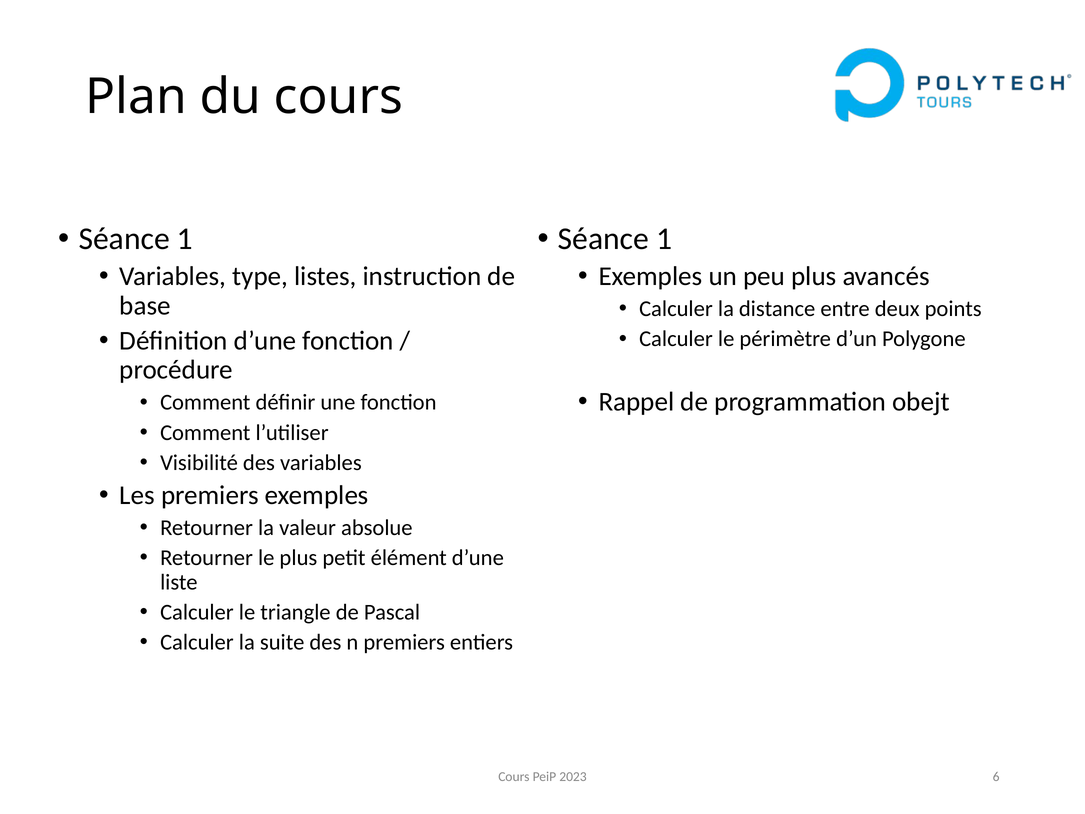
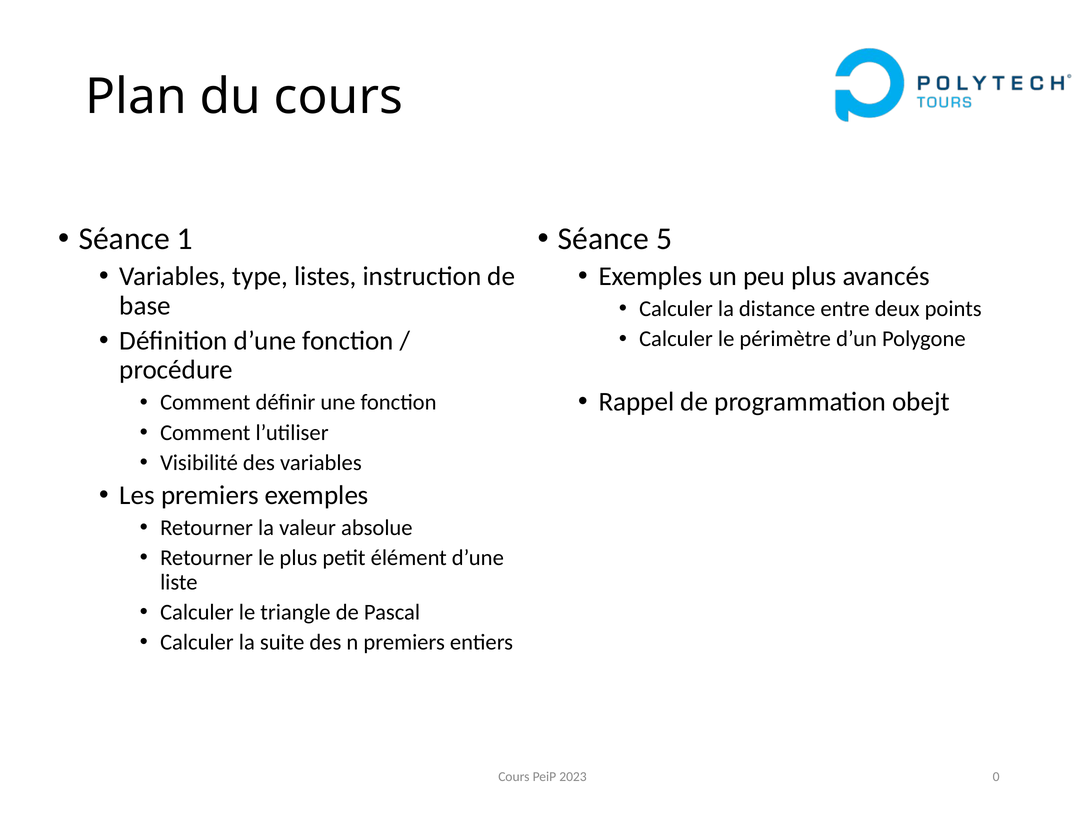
1 at (664, 239): 1 -> 5
6: 6 -> 0
